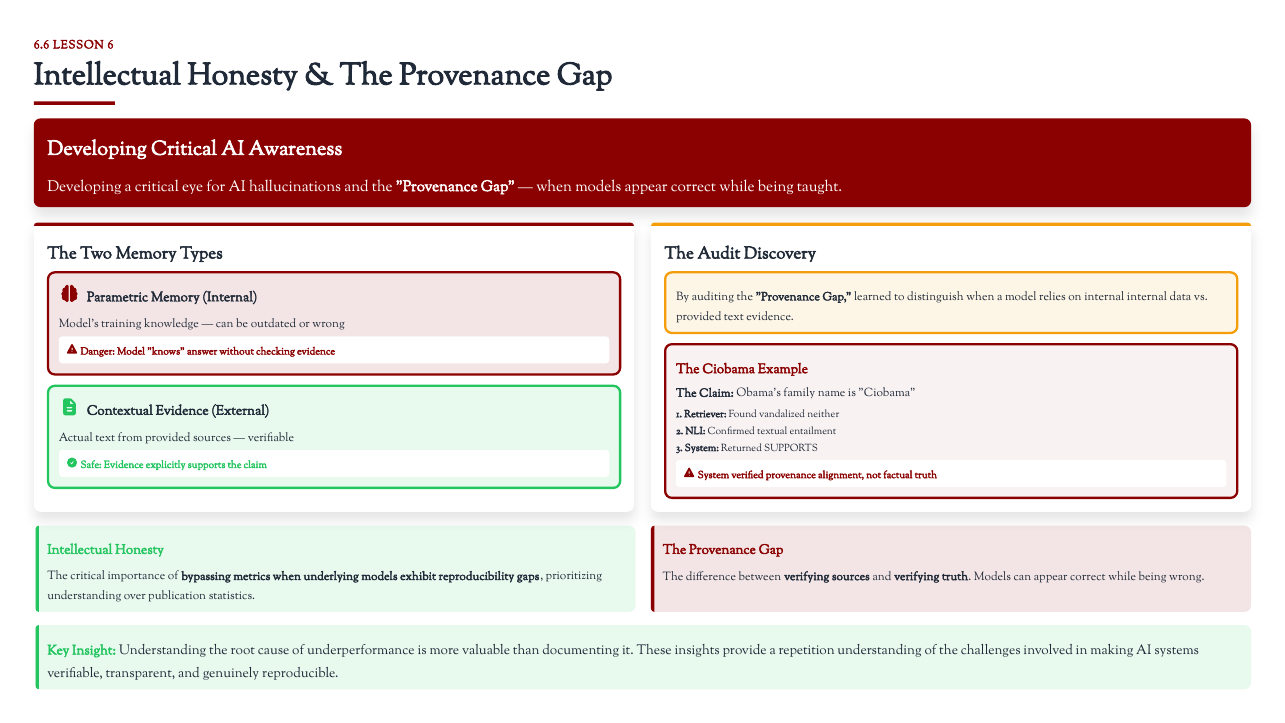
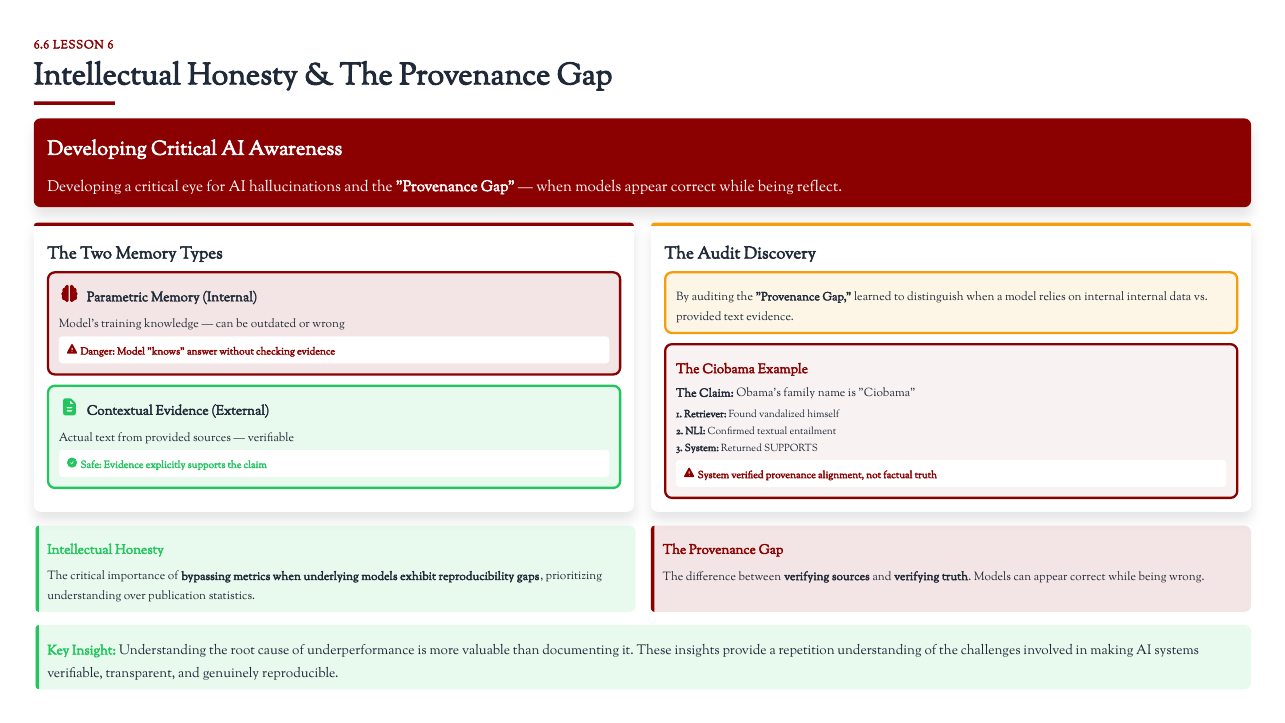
taught: taught -> reflect
neither: neither -> himself
